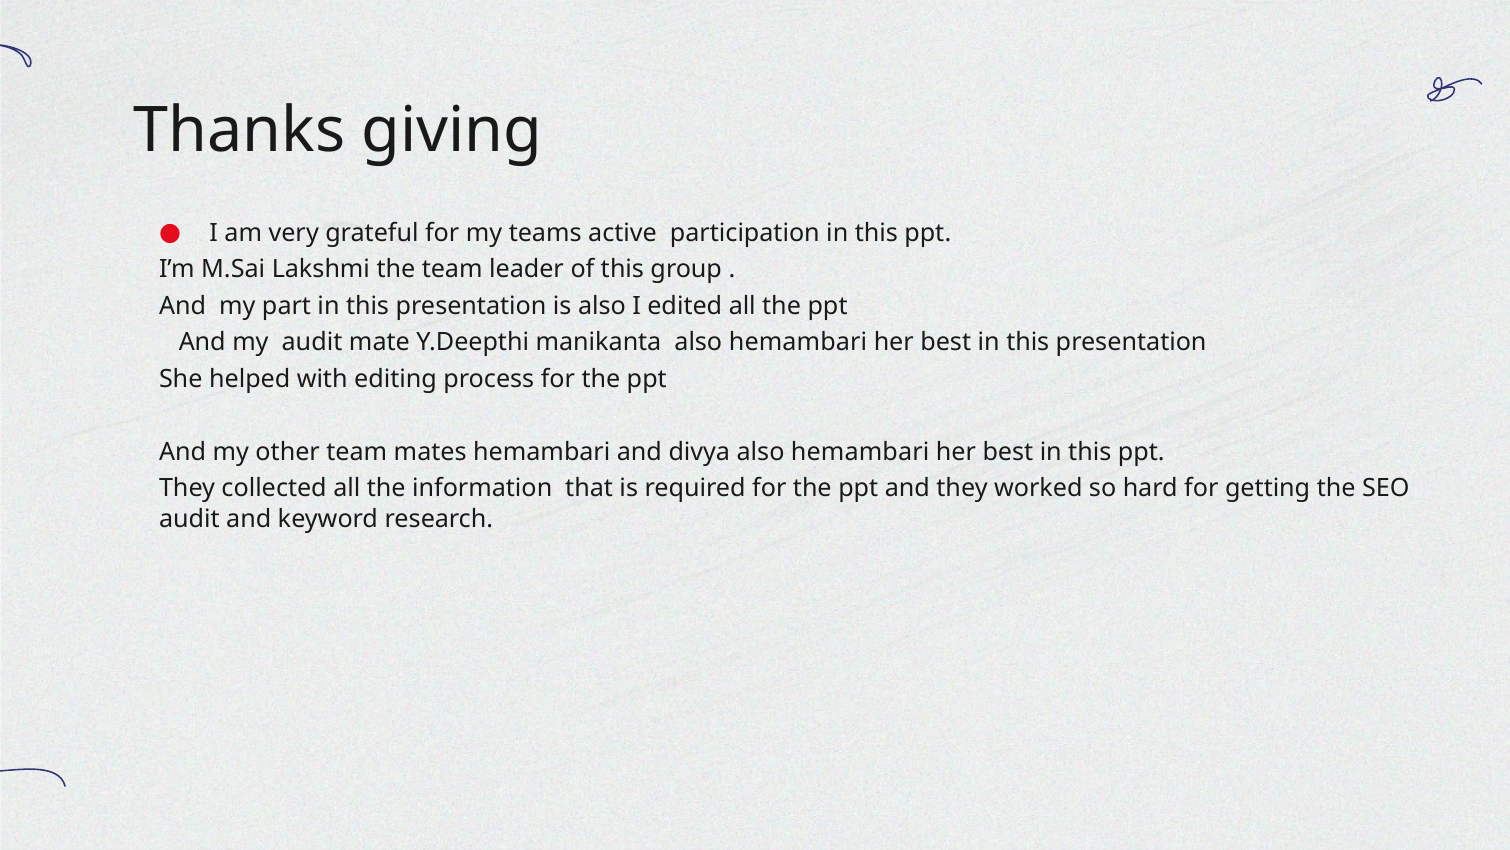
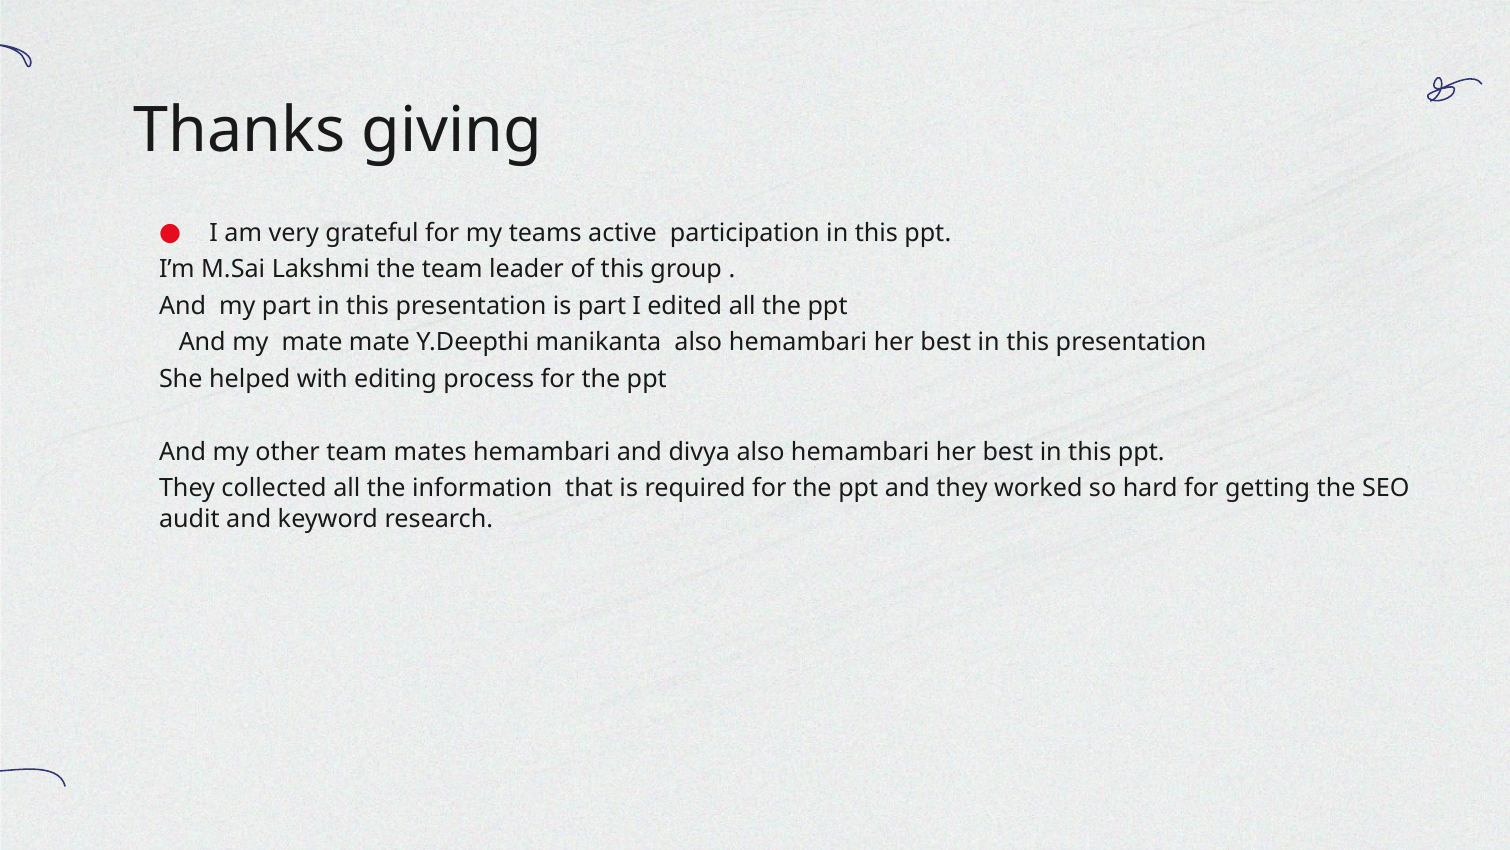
is also: also -> part
my audit: audit -> mate
